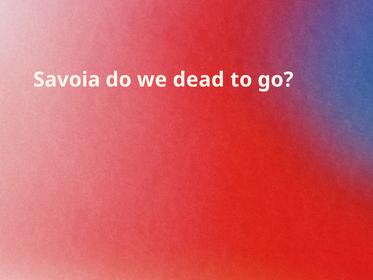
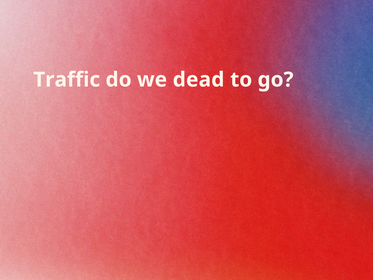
Savoia: Savoia -> Traffic
